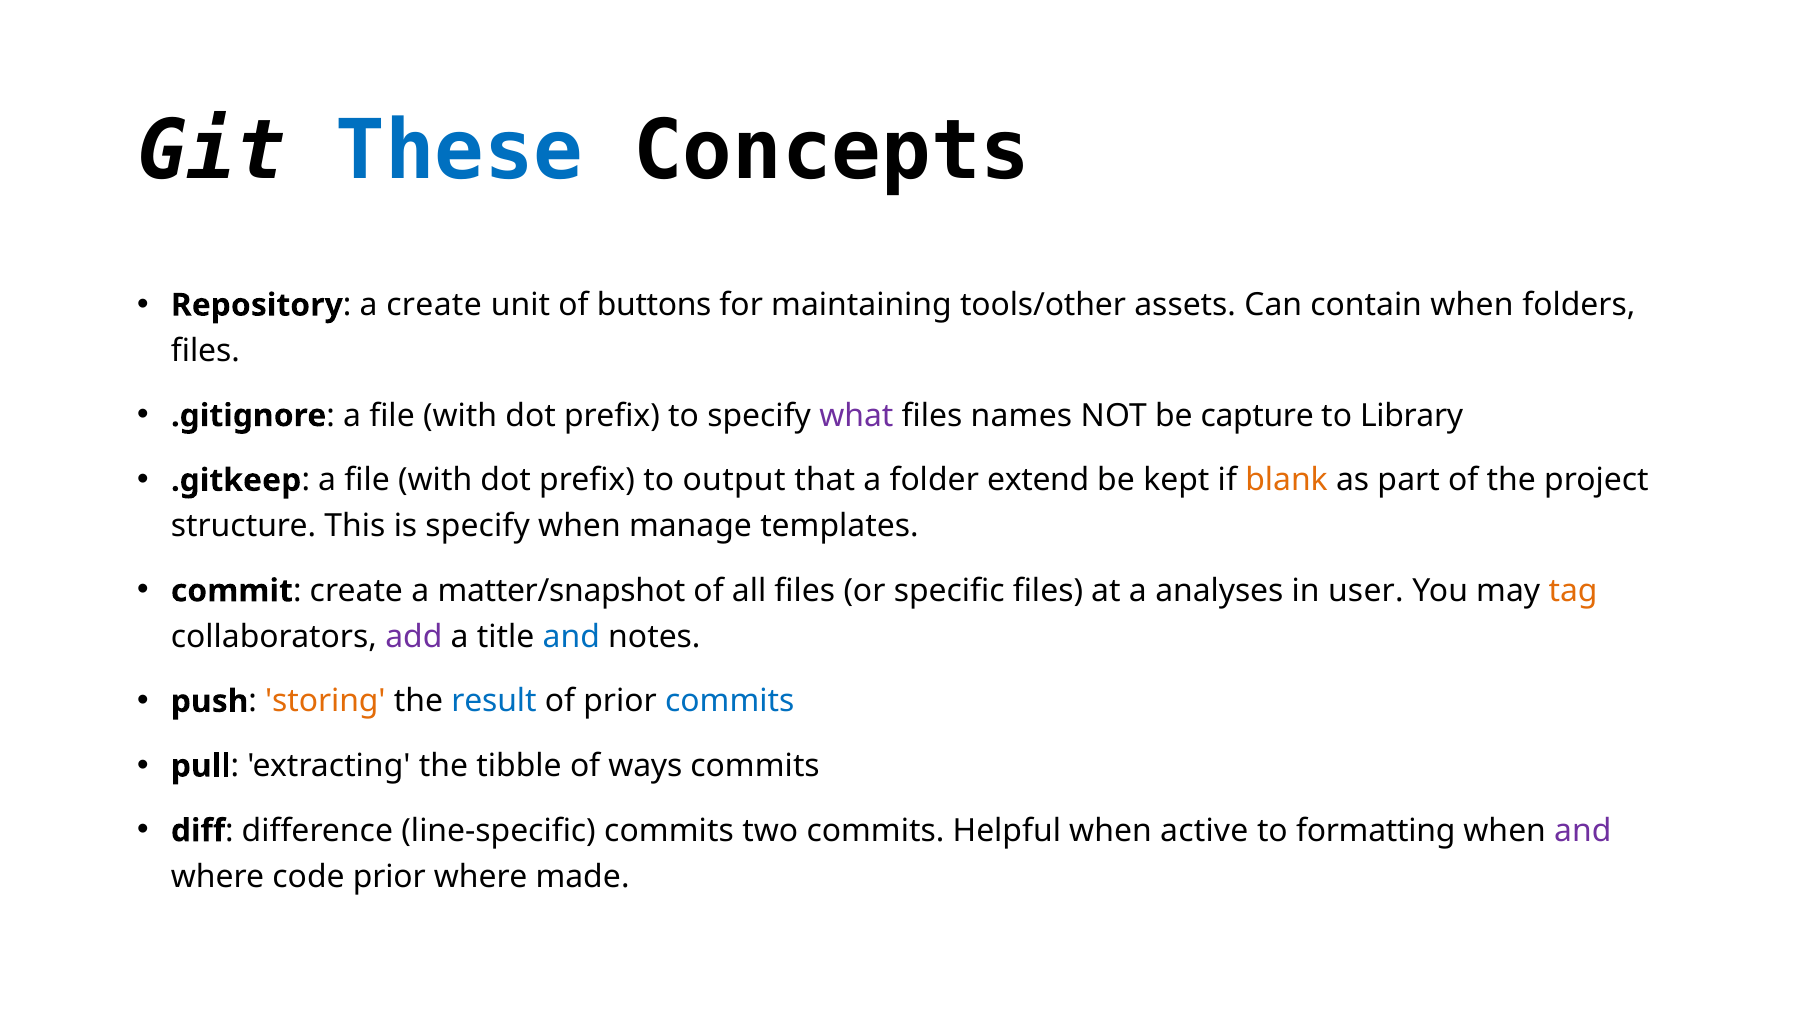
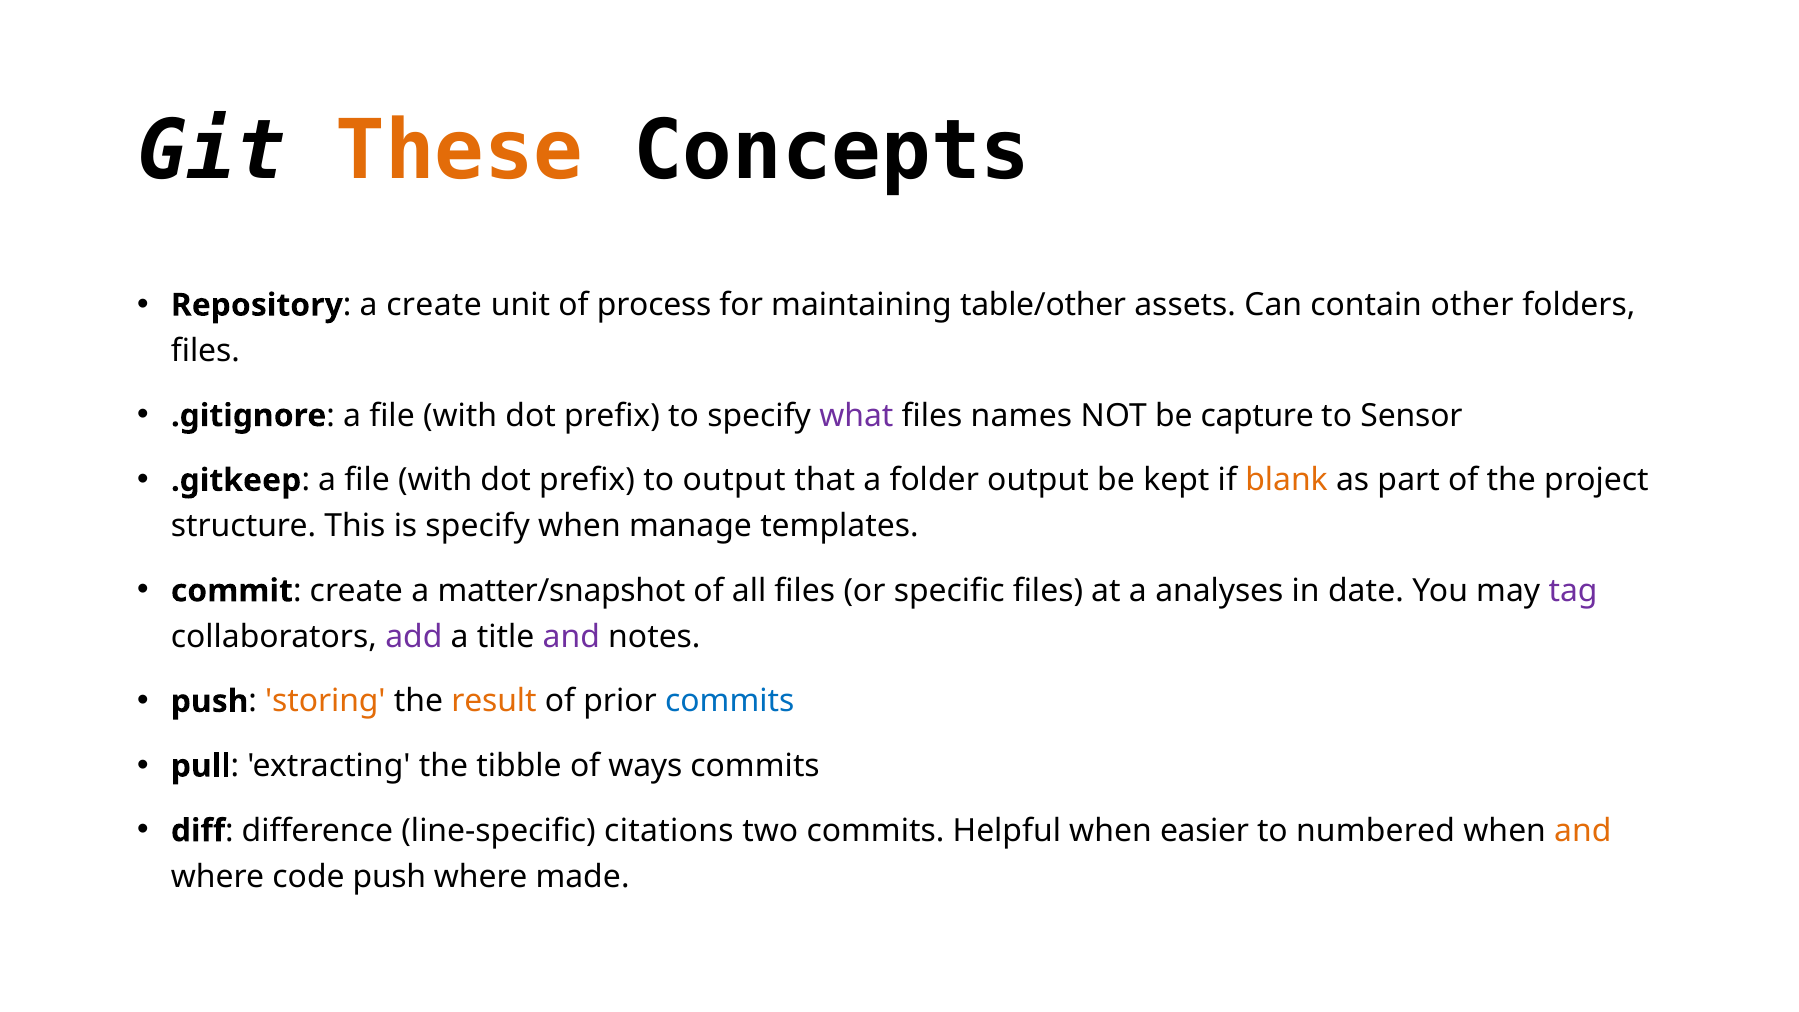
These colour: blue -> orange
buttons: buttons -> process
tools/other: tools/other -> table/other
contain when: when -> other
Library: Library -> Sensor
folder extend: extend -> output
user: user -> date
tag colour: orange -> purple
and at (571, 637) colour: blue -> purple
result colour: blue -> orange
line-specific commits: commits -> citations
active: active -> easier
formatting: formatting -> numbered
and at (1583, 831) colour: purple -> orange
code prior: prior -> push
